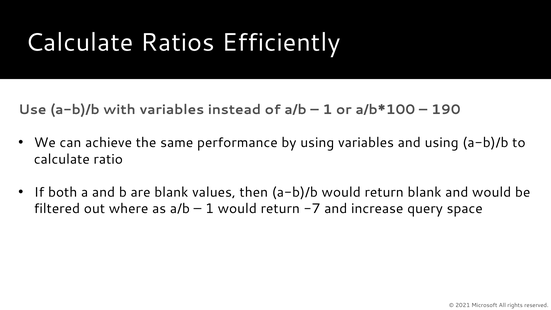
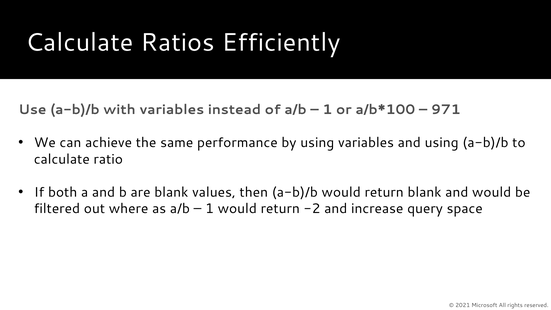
190: 190 -> 971
-7: -7 -> -2
